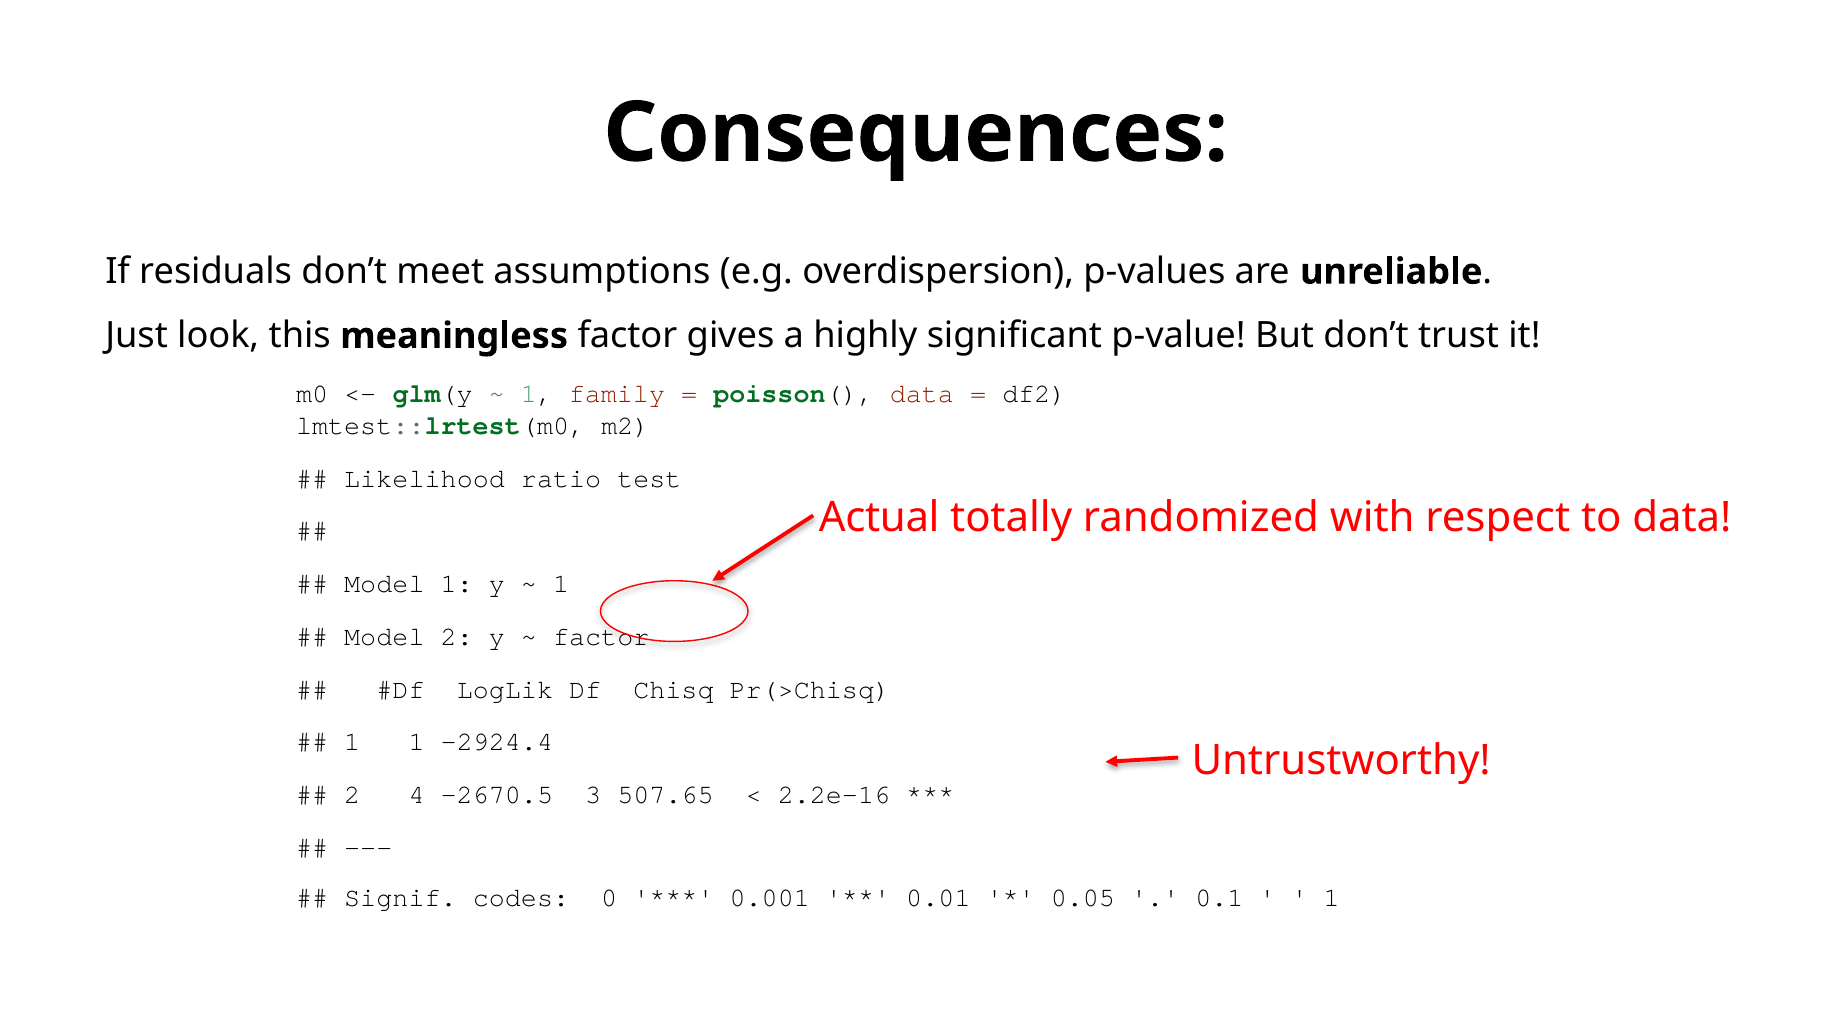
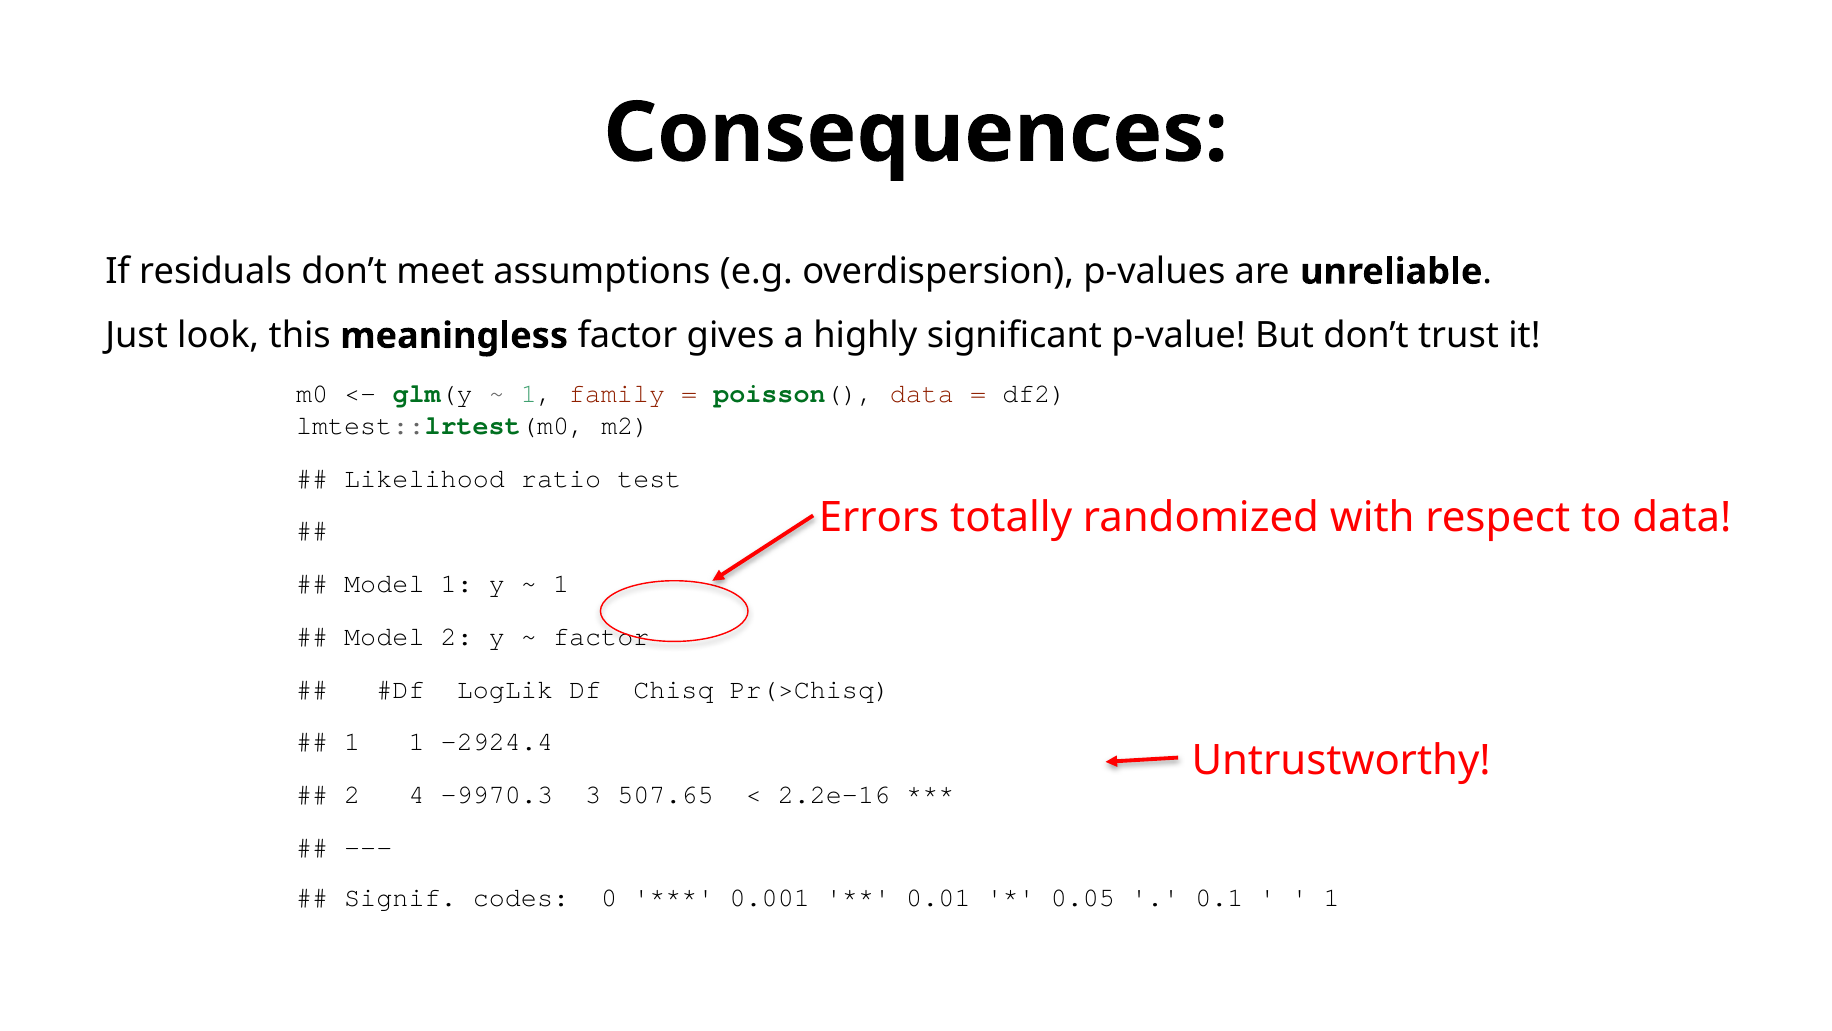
Actual: Actual -> Errors
-2670.5: -2670.5 -> -9970.3
